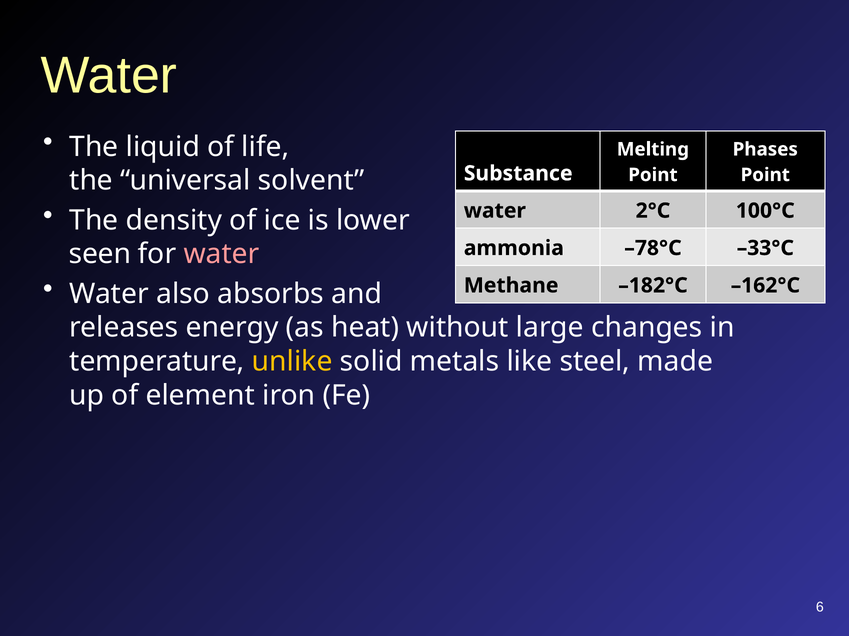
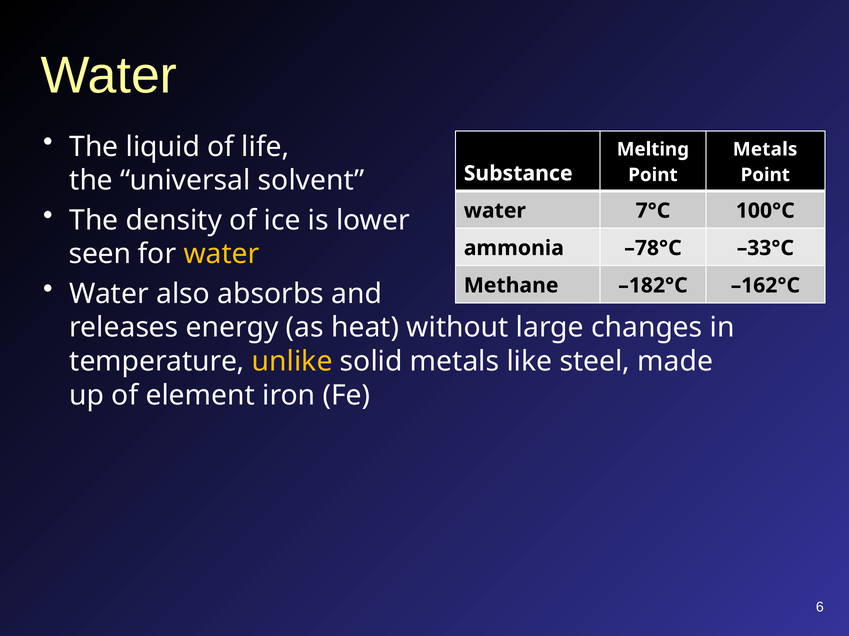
Phases at (765, 150): Phases -> Metals
2°C: 2°C -> 7°C
water at (222, 254) colour: pink -> yellow
